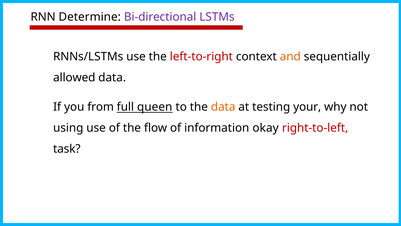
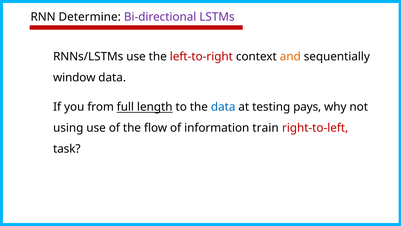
allowed: allowed -> window
queen: queen -> length
data at (223, 107) colour: orange -> blue
your: your -> pays
okay: okay -> train
